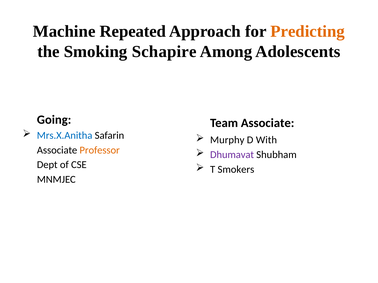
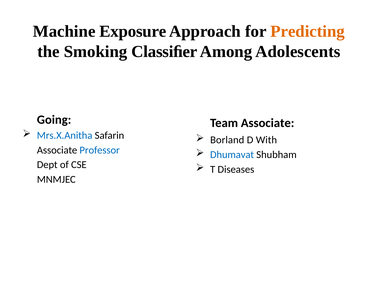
Repeated: Repeated -> Exposure
Schapire: Schapire -> Classiﬁer
Murphy: Murphy -> Borland
Professor colour: orange -> blue
Dhumavat colour: purple -> blue
Smokers: Smokers -> Diseases
